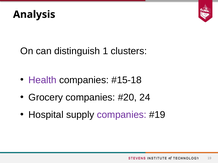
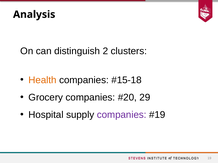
1: 1 -> 2
Health colour: purple -> orange
24: 24 -> 29
